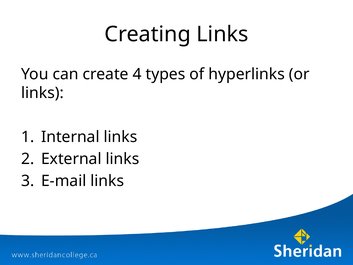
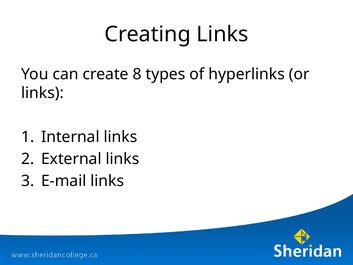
4: 4 -> 8
